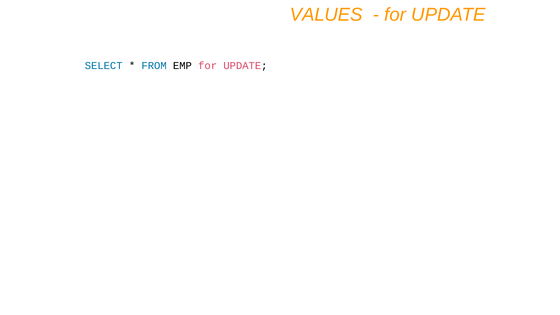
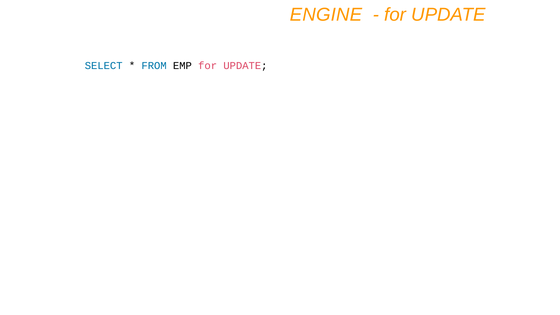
VALUES: VALUES -> ENGINE
